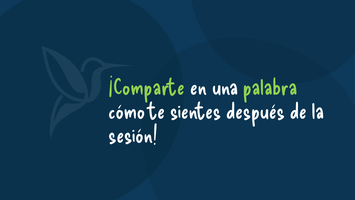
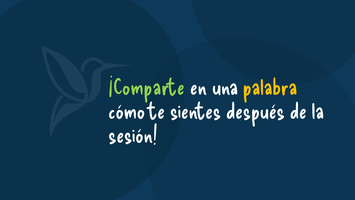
palabra colour: light green -> yellow
